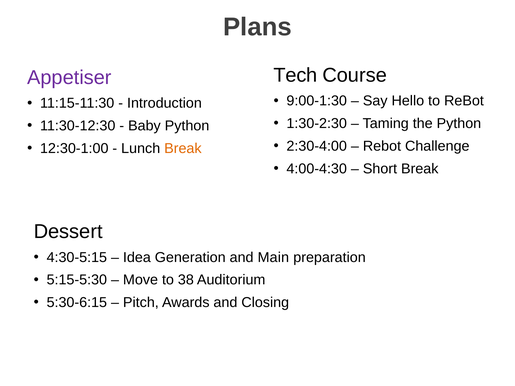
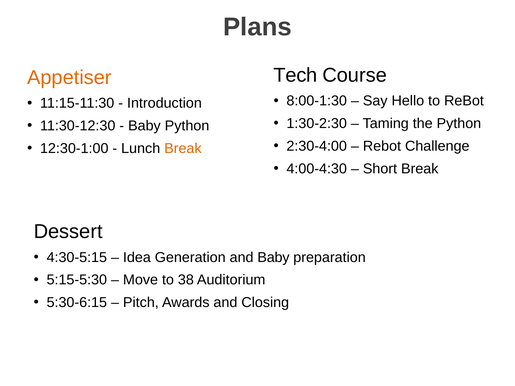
Appetiser colour: purple -> orange
9:00-1:30: 9:00-1:30 -> 8:00-1:30
and Main: Main -> Baby
